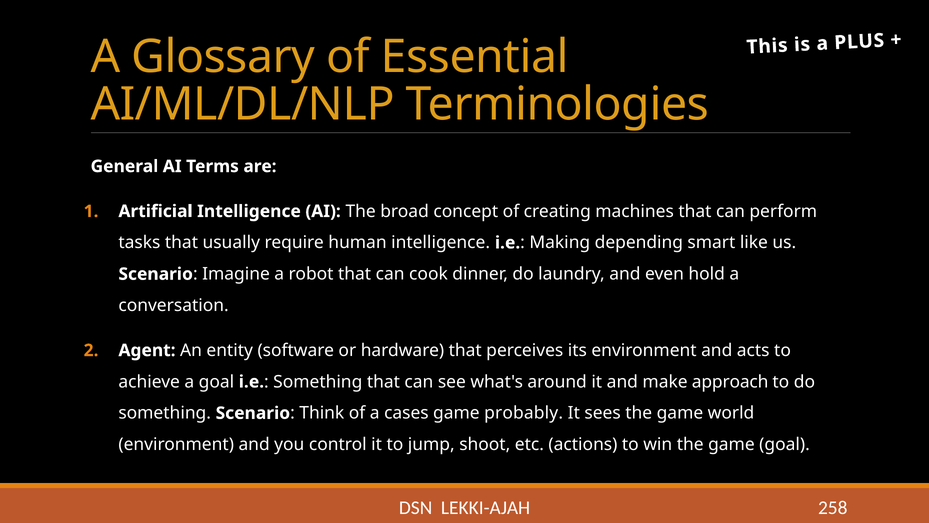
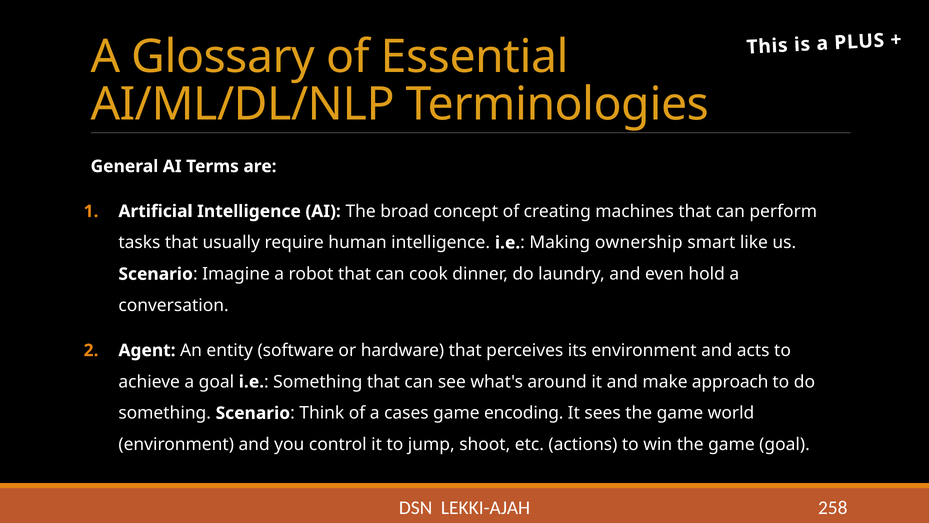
depending: depending -> ownership
probably: probably -> encoding
